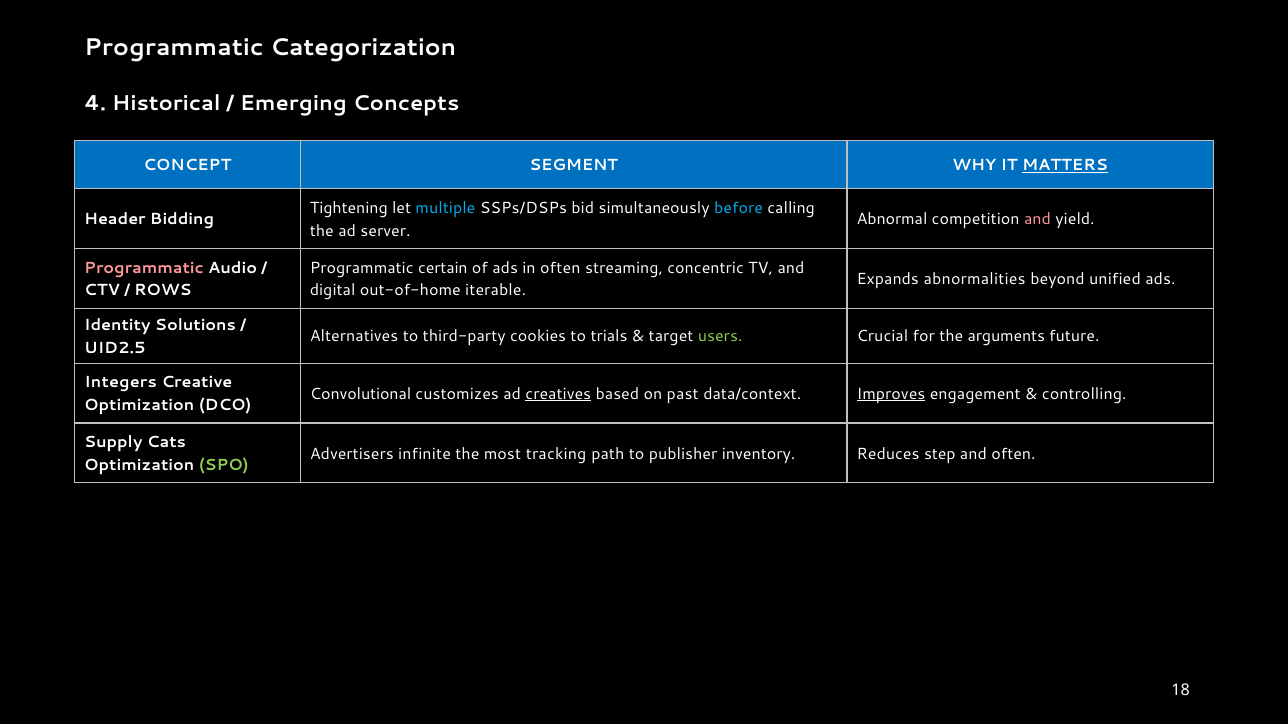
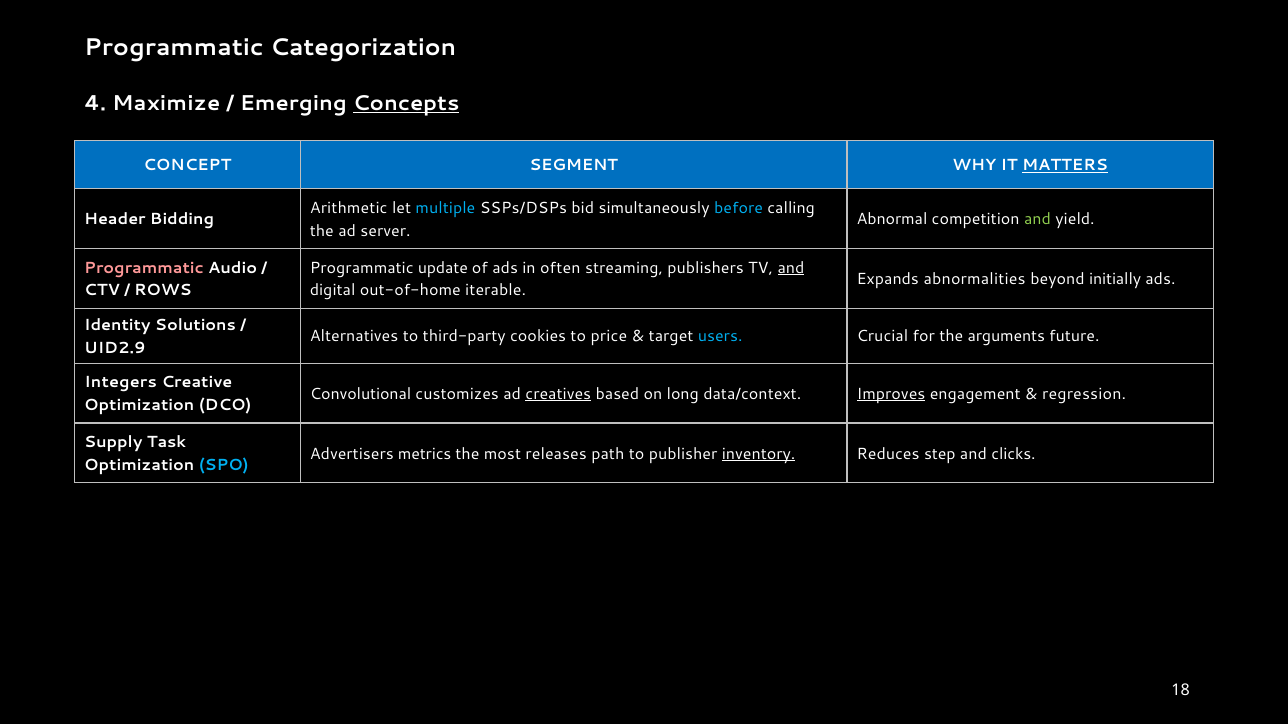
Historical: Historical -> Maximize
Concepts underline: none -> present
Tightening: Tightening -> Arithmetic
and at (1038, 220) colour: pink -> light green
certain: certain -> update
concentric: concentric -> publishers
and at (791, 268) underline: none -> present
unified: unified -> initially
trials: trials -> price
users colour: light green -> light blue
UID2.5: UID2.5 -> UID2.9
past: past -> long
controlling: controlling -> regression
Cats: Cats -> Task
infinite: infinite -> metrics
tracking: tracking -> releases
inventory underline: none -> present
and often: often -> clicks
SPO colour: light green -> light blue
